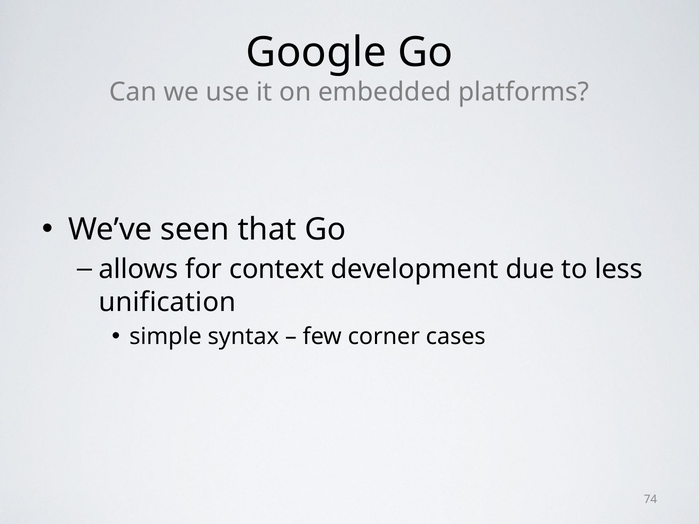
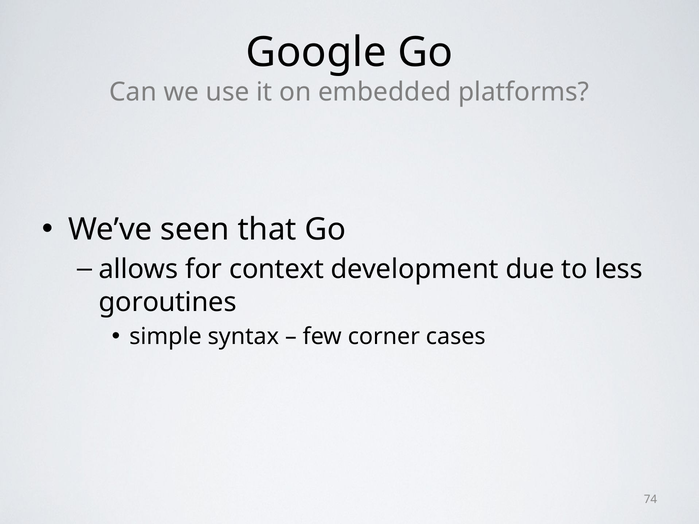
unification: unification -> goroutines
